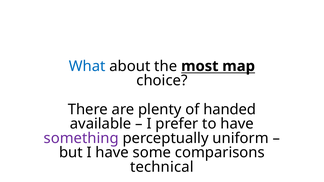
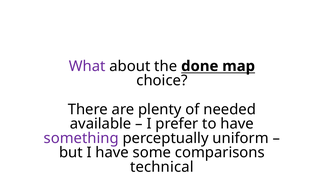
What colour: blue -> purple
most: most -> done
handed: handed -> needed
